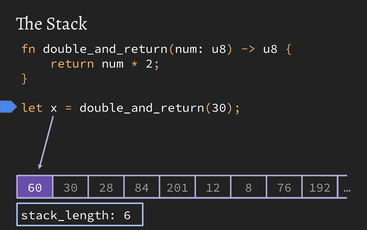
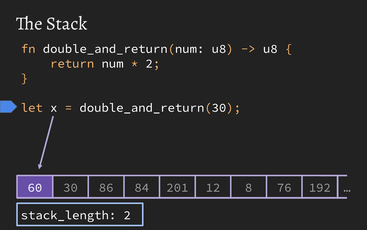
28: 28 -> 86
stack_length 6: 6 -> 2
